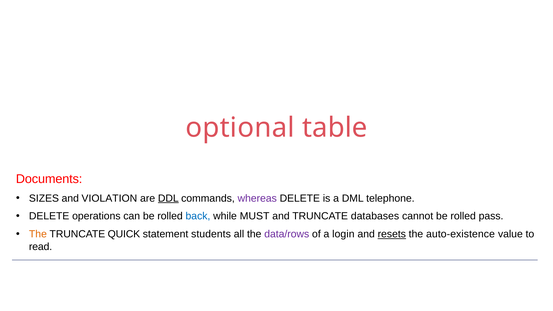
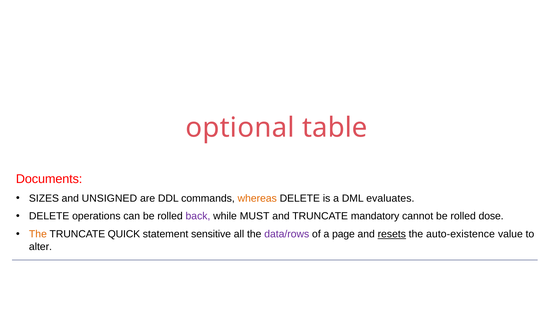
VIOLATION: VIOLATION -> UNSIGNED
DDL underline: present -> none
whereas colour: purple -> orange
telephone: telephone -> evaluates
back colour: blue -> purple
databases: databases -> mandatory
pass: pass -> dose
students: students -> sensitive
login: login -> page
read: read -> alter
